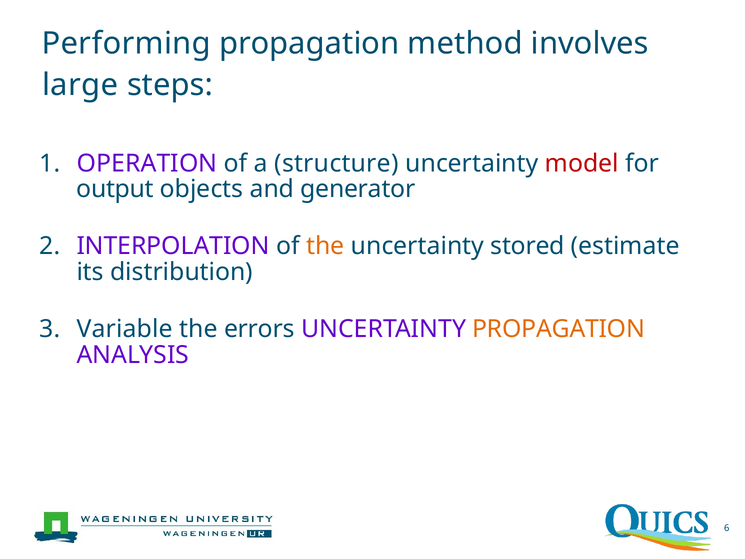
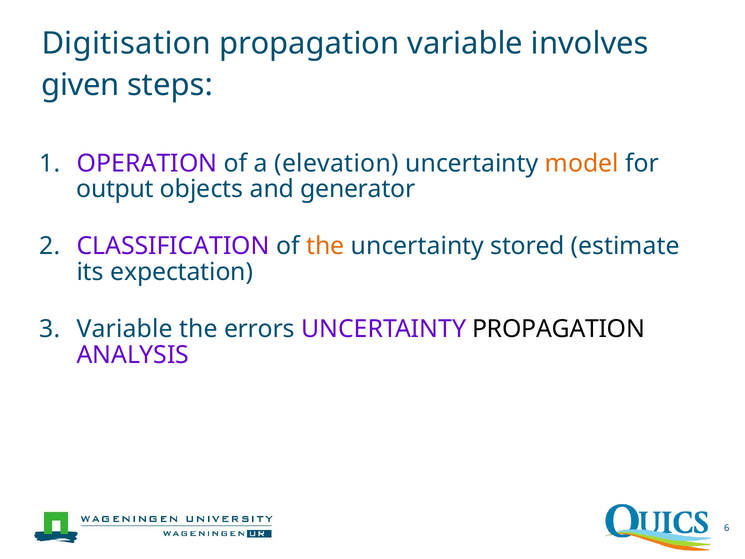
Performing: Performing -> Digitisation
propagation method: method -> variable
large: large -> given
structure: structure -> elevation
model colour: red -> orange
INTERPOLATION: INTERPOLATION -> CLASSIFICATION
distribution: distribution -> expectation
PROPAGATION at (559, 329) colour: orange -> black
